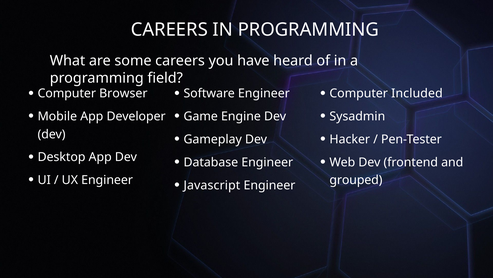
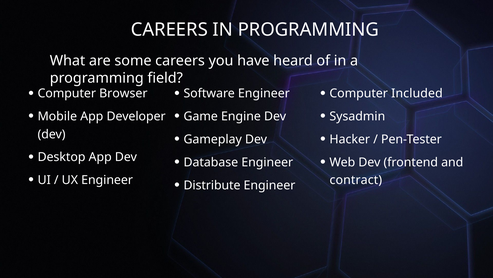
grouped: grouped -> contract
Javascript: Javascript -> Distribute
